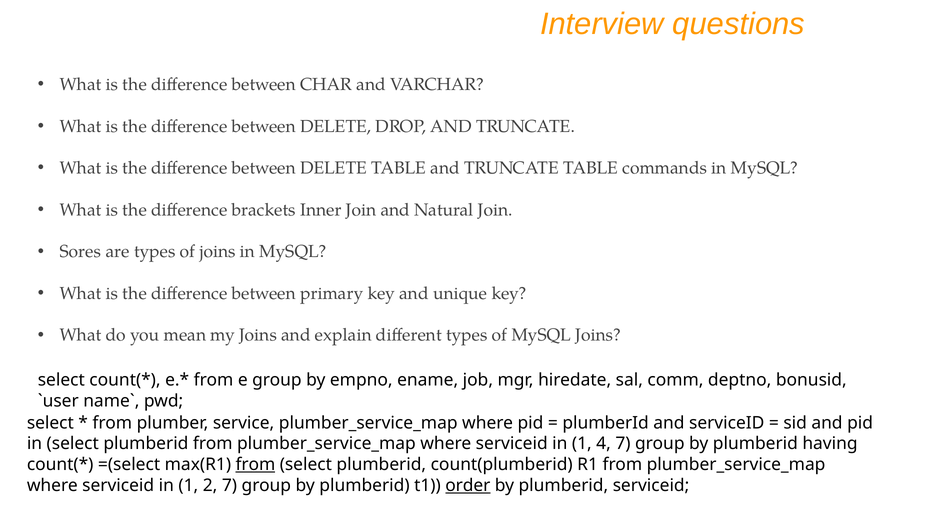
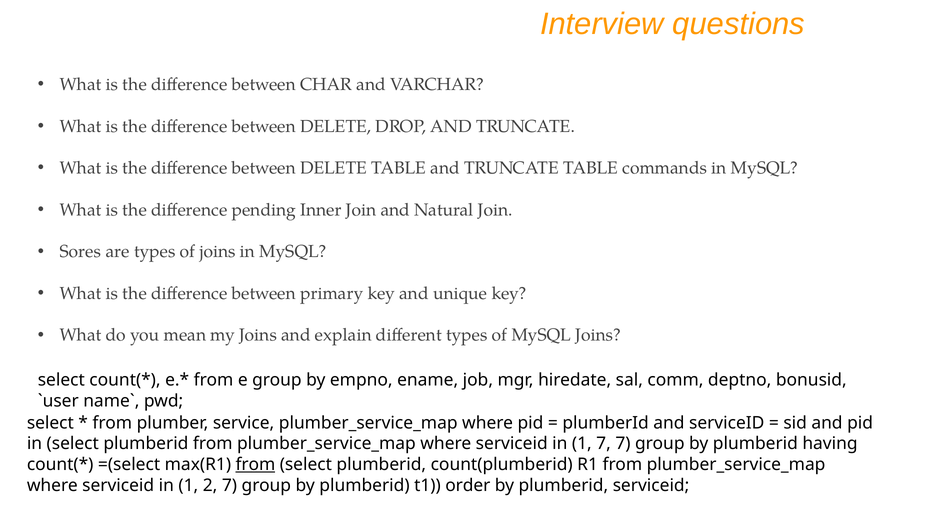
brackets: brackets -> pending
1 4: 4 -> 7
order underline: present -> none
